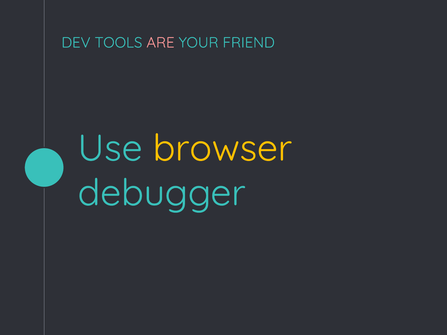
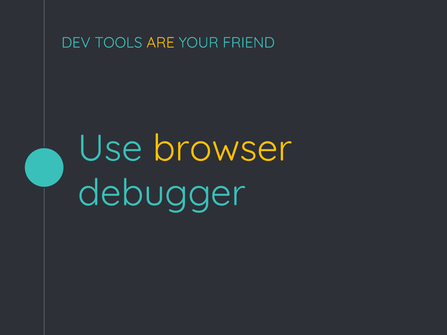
ARE colour: pink -> yellow
